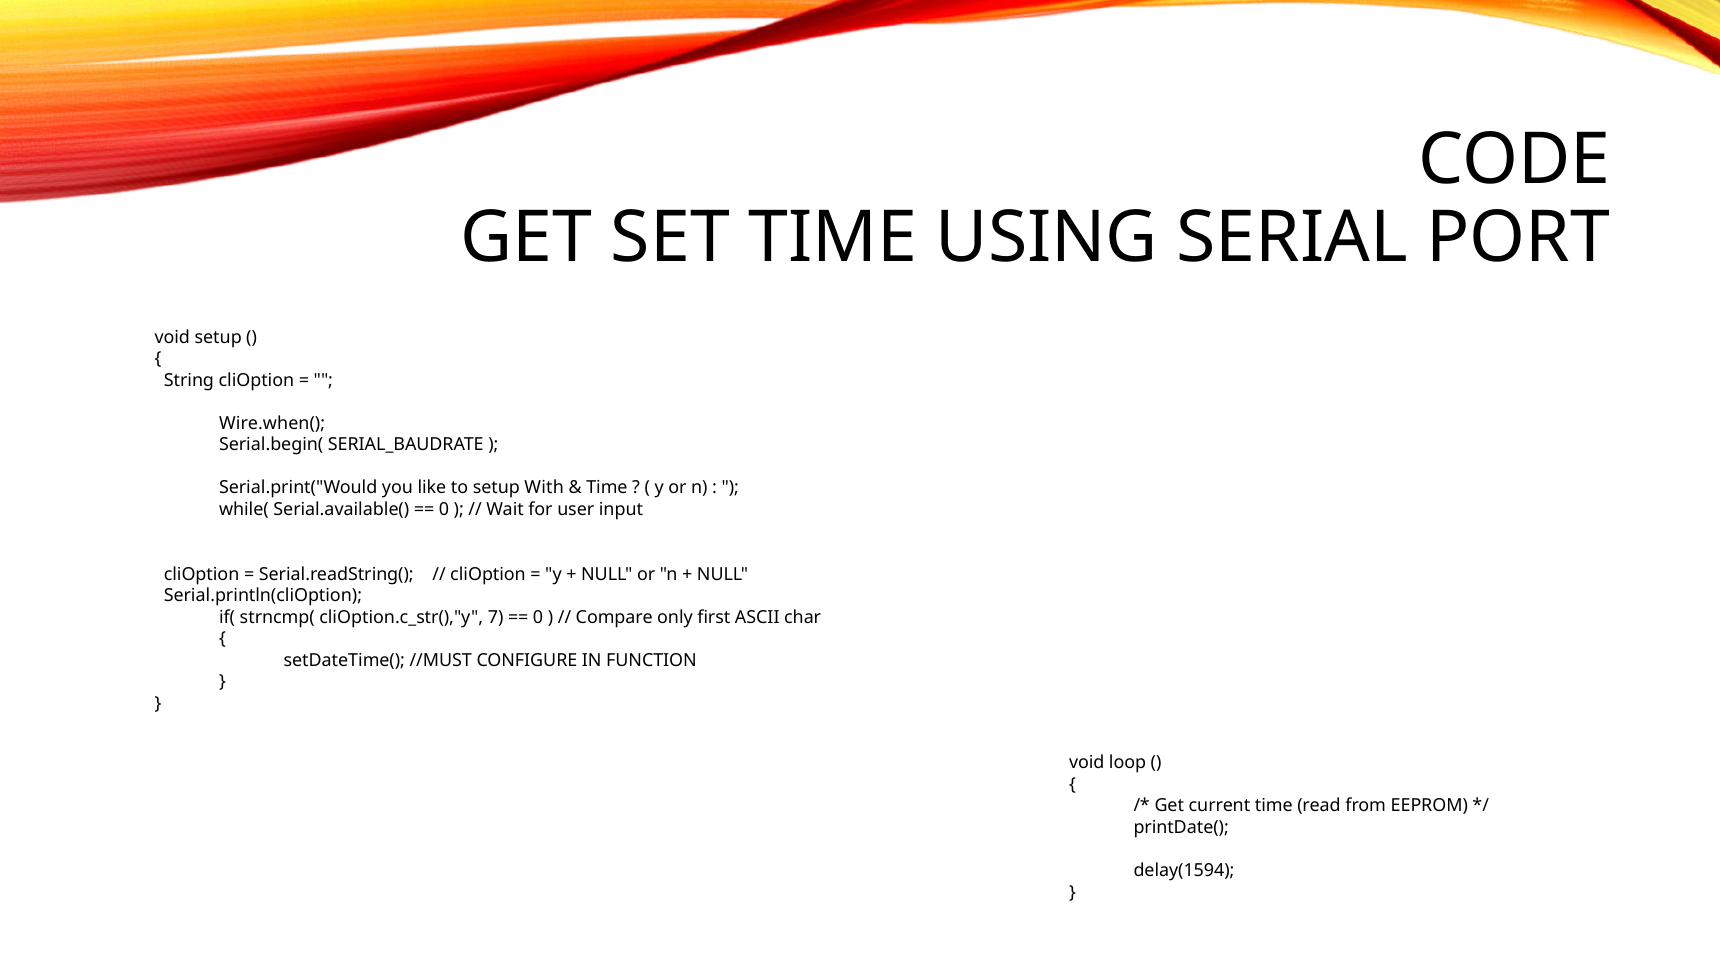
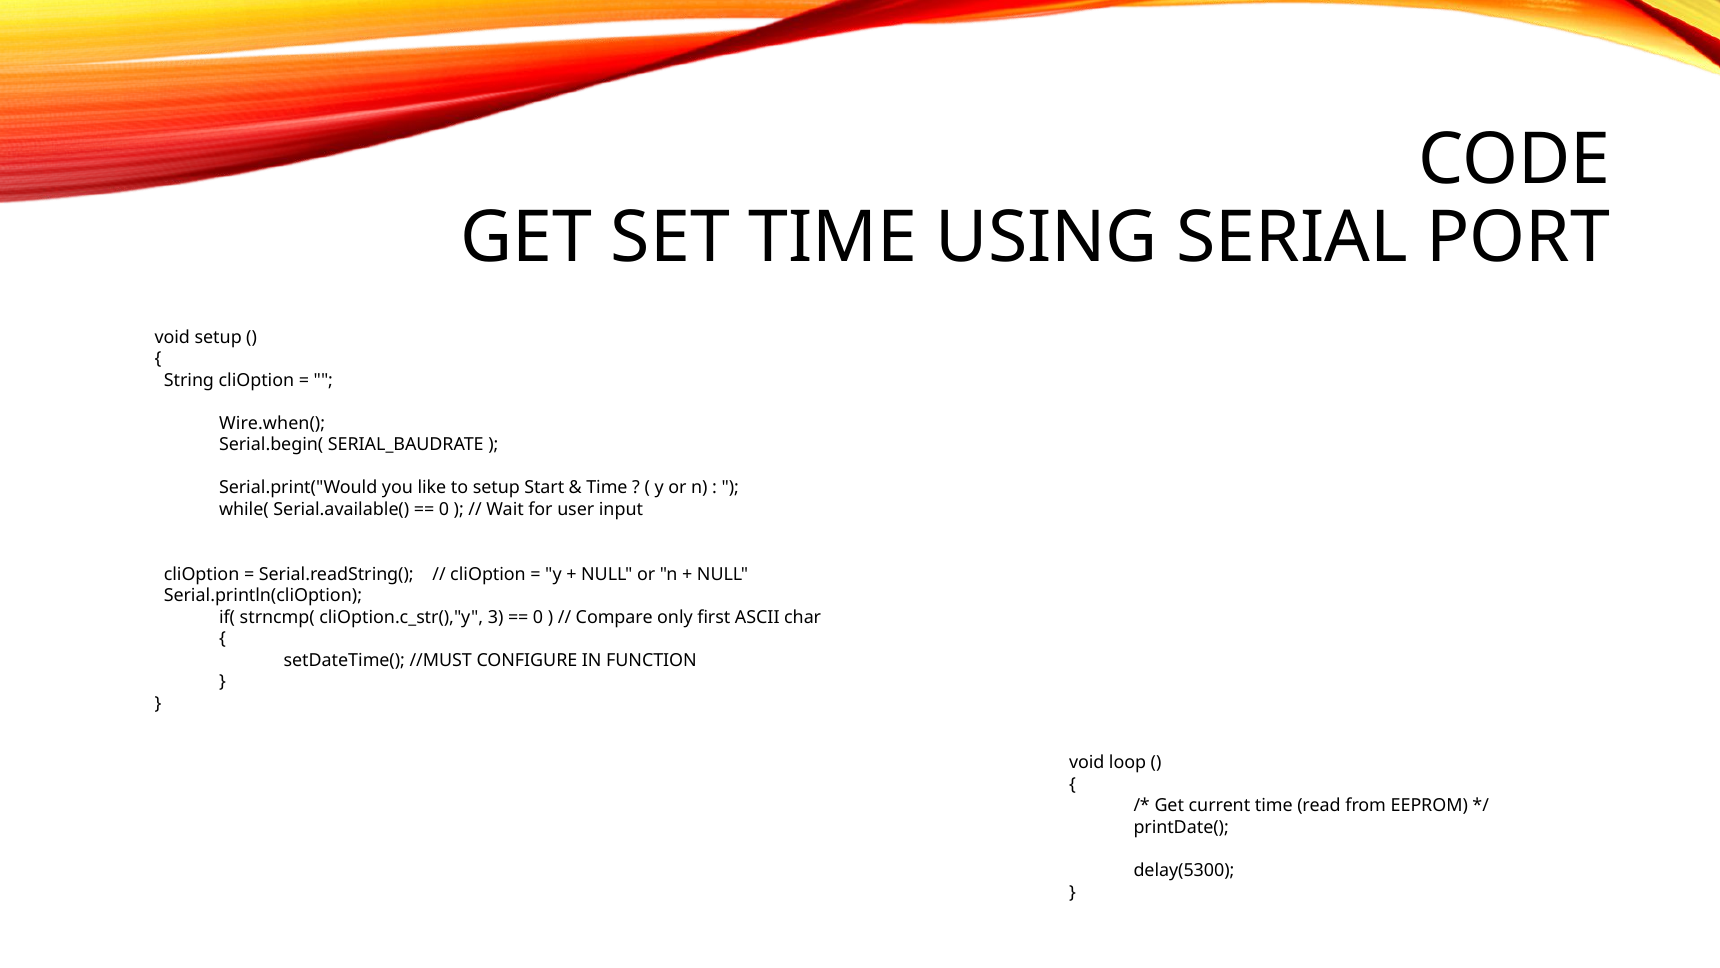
With: With -> Start
7: 7 -> 3
delay(1594: delay(1594 -> delay(5300
